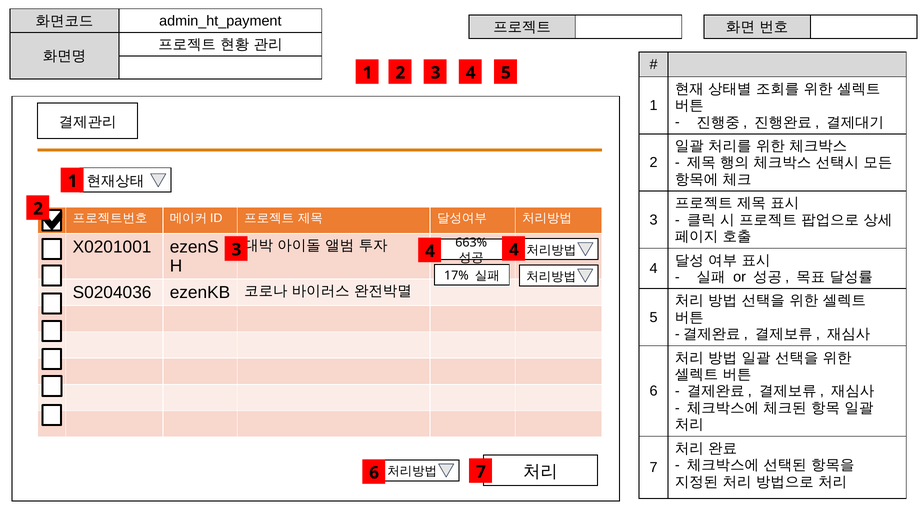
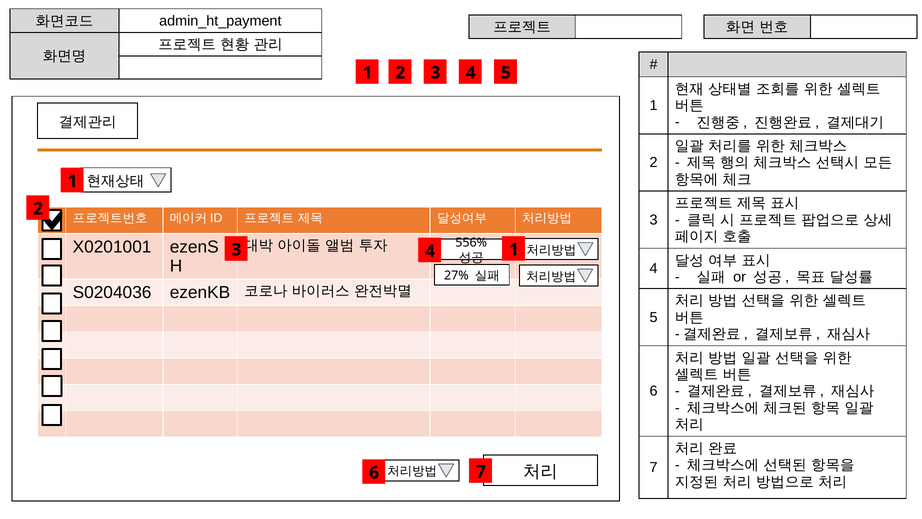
663%: 663% -> 556%
4 4: 4 -> 1
17%: 17% -> 27%
